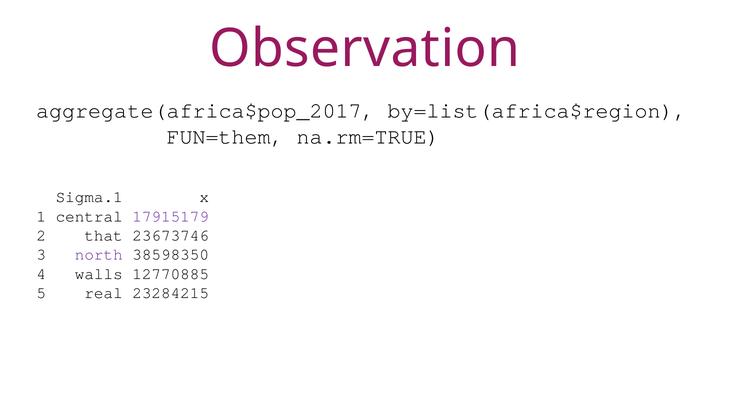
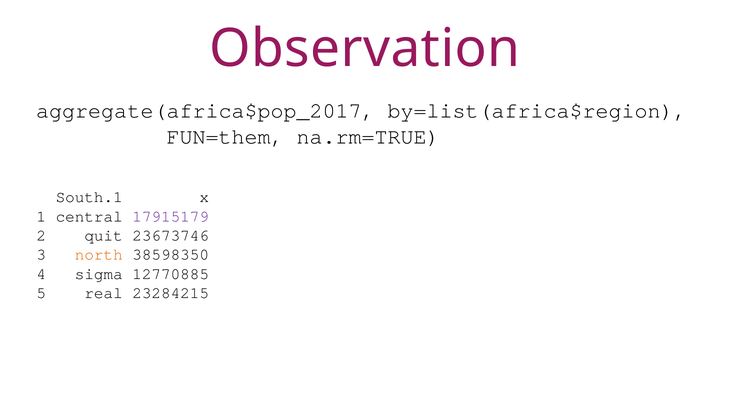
Sigma.1: Sigma.1 -> South.1
that: that -> quit
north colour: purple -> orange
walls: walls -> sigma
